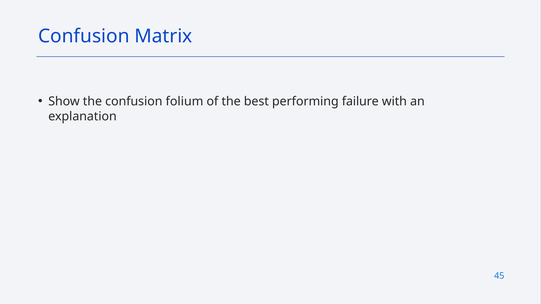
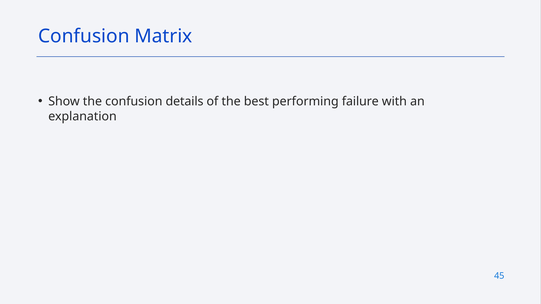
folium: folium -> details
